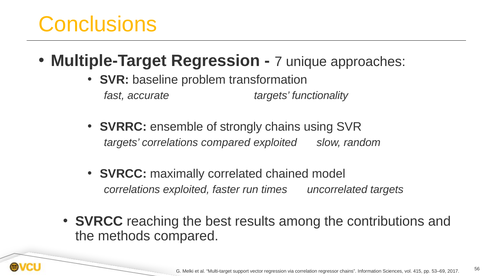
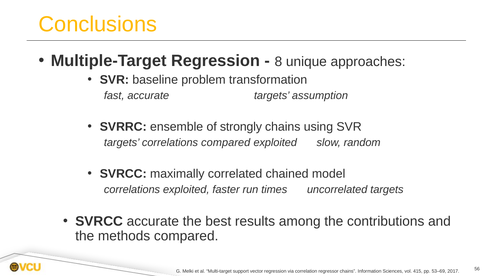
7: 7 -> 8
functionality: functionality -> assumption
SVRCC reaching: reaching -> accurate
